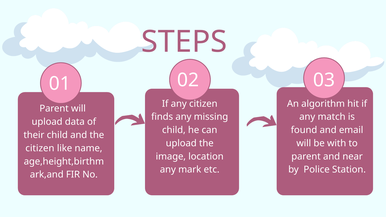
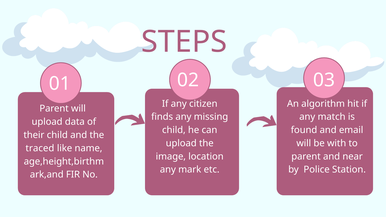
citizen at (40, 148): citizen -> traced
